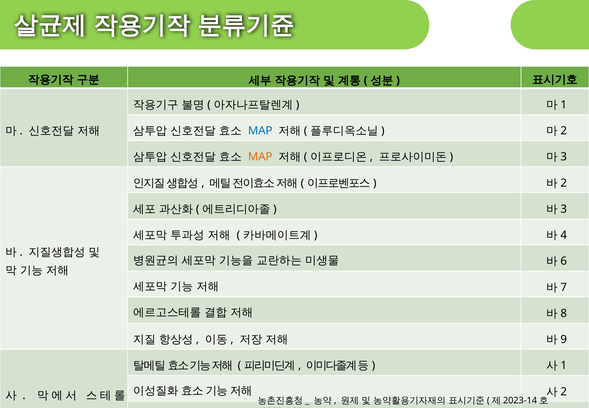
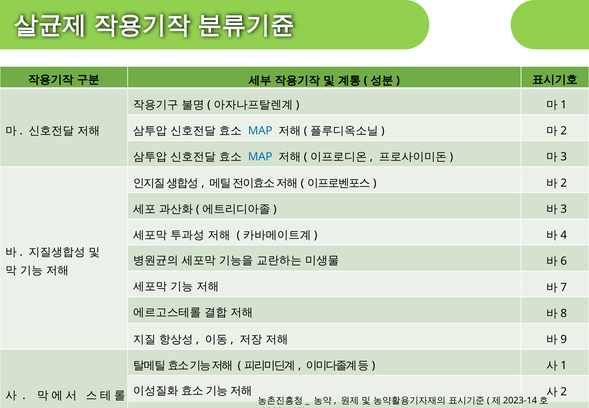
MAP at (260, 157) colour: orange -> blue
